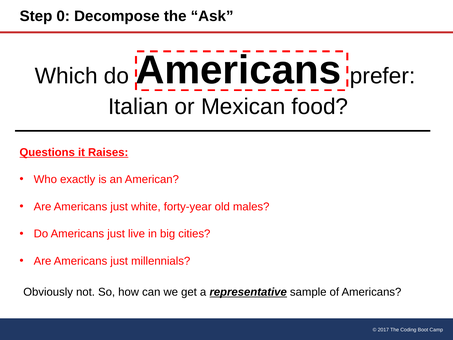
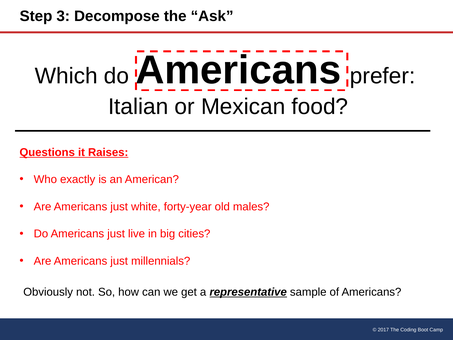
0: 0 -> 3
